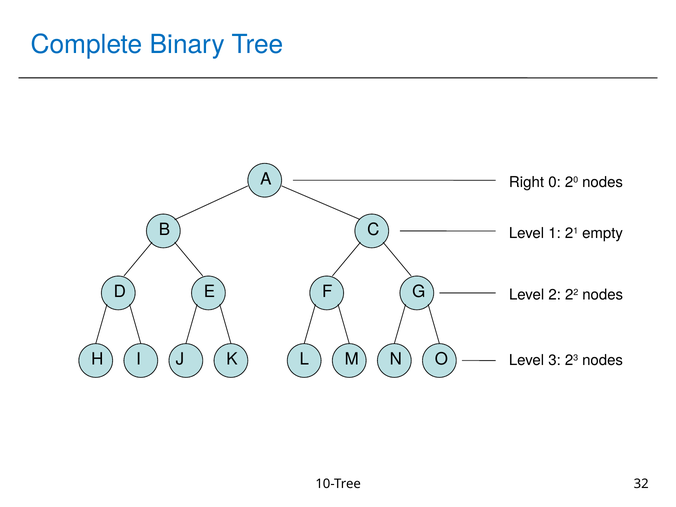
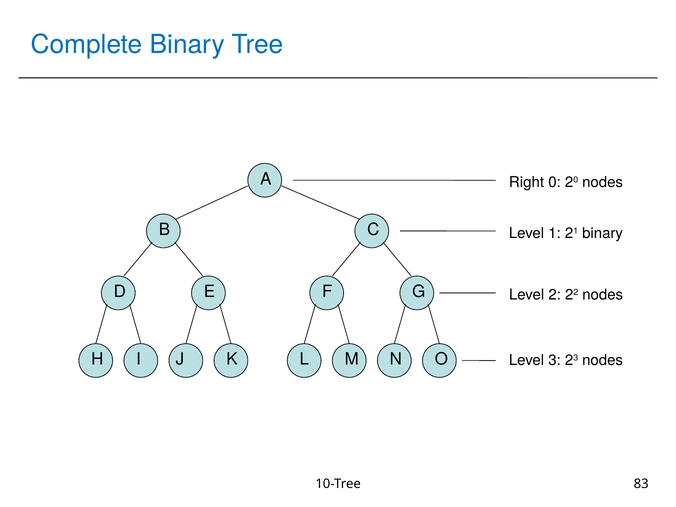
21 empty: empty -> binary
32: 32 -> 83
